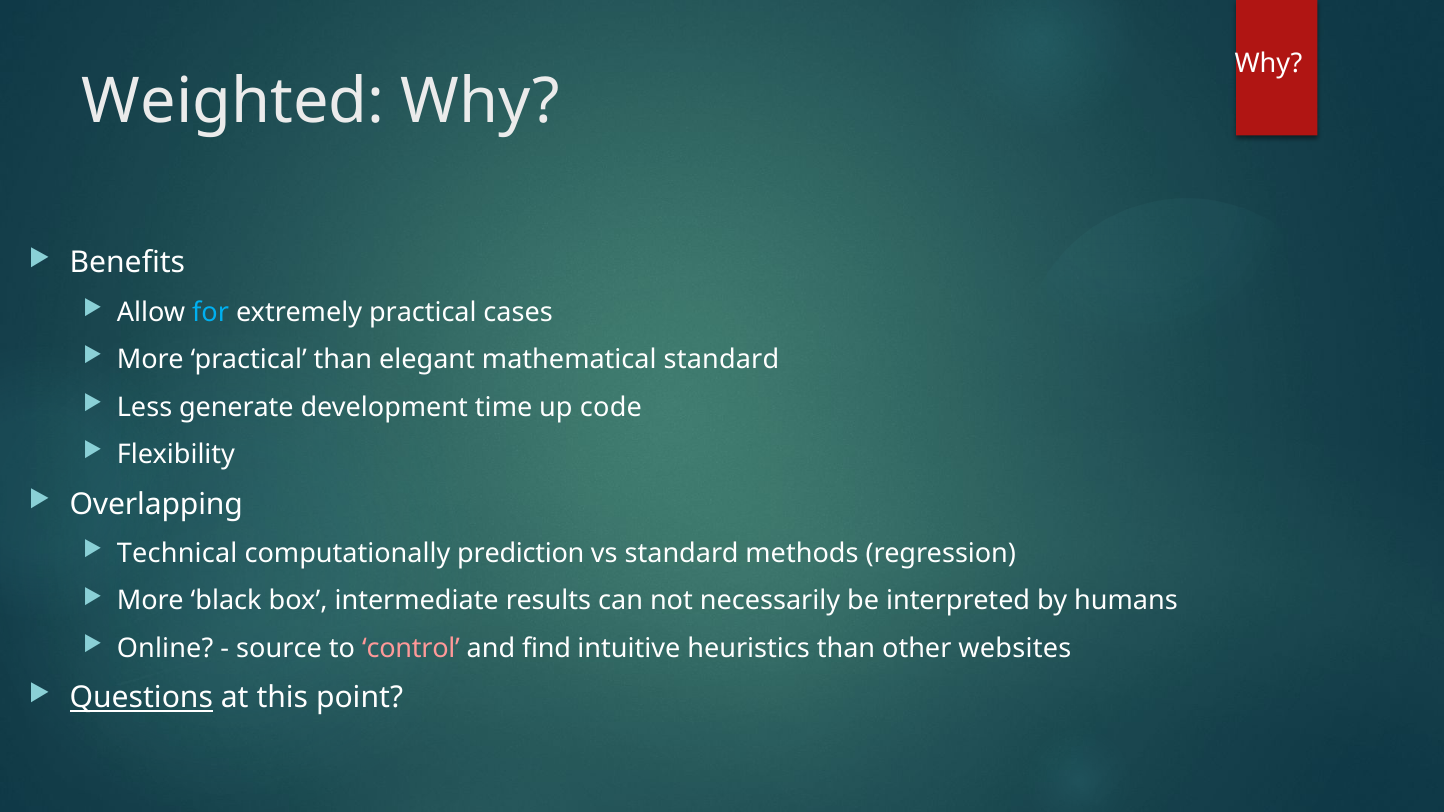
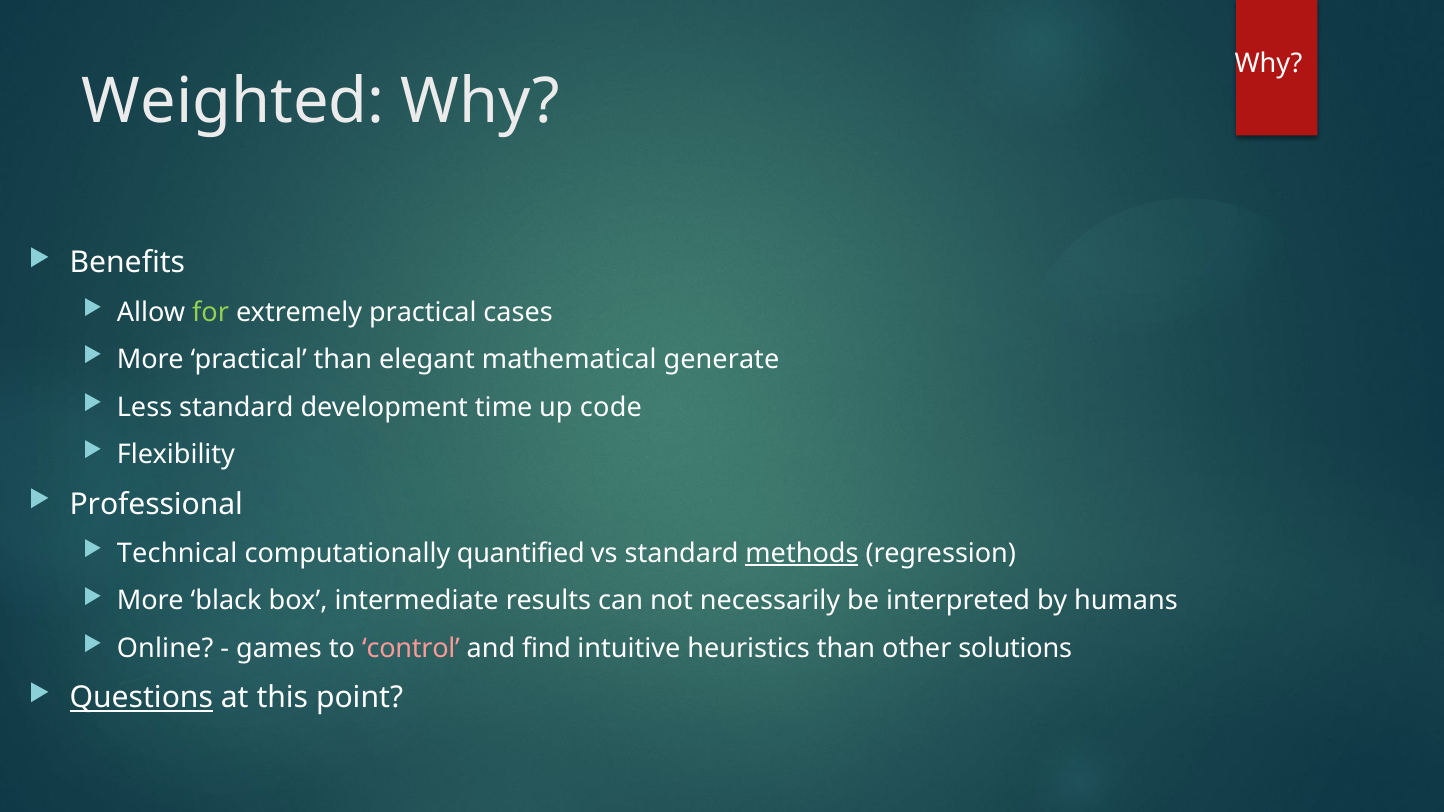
for colour: light blue -> light green
mathematical standard: standard -> generate
Less generate: generate -> standard
Overlapping: Overlapping -> Professional
prediction: prediction -> quantified
methods underline: none -> present
source: source -> games
websites: websites -> solutions
